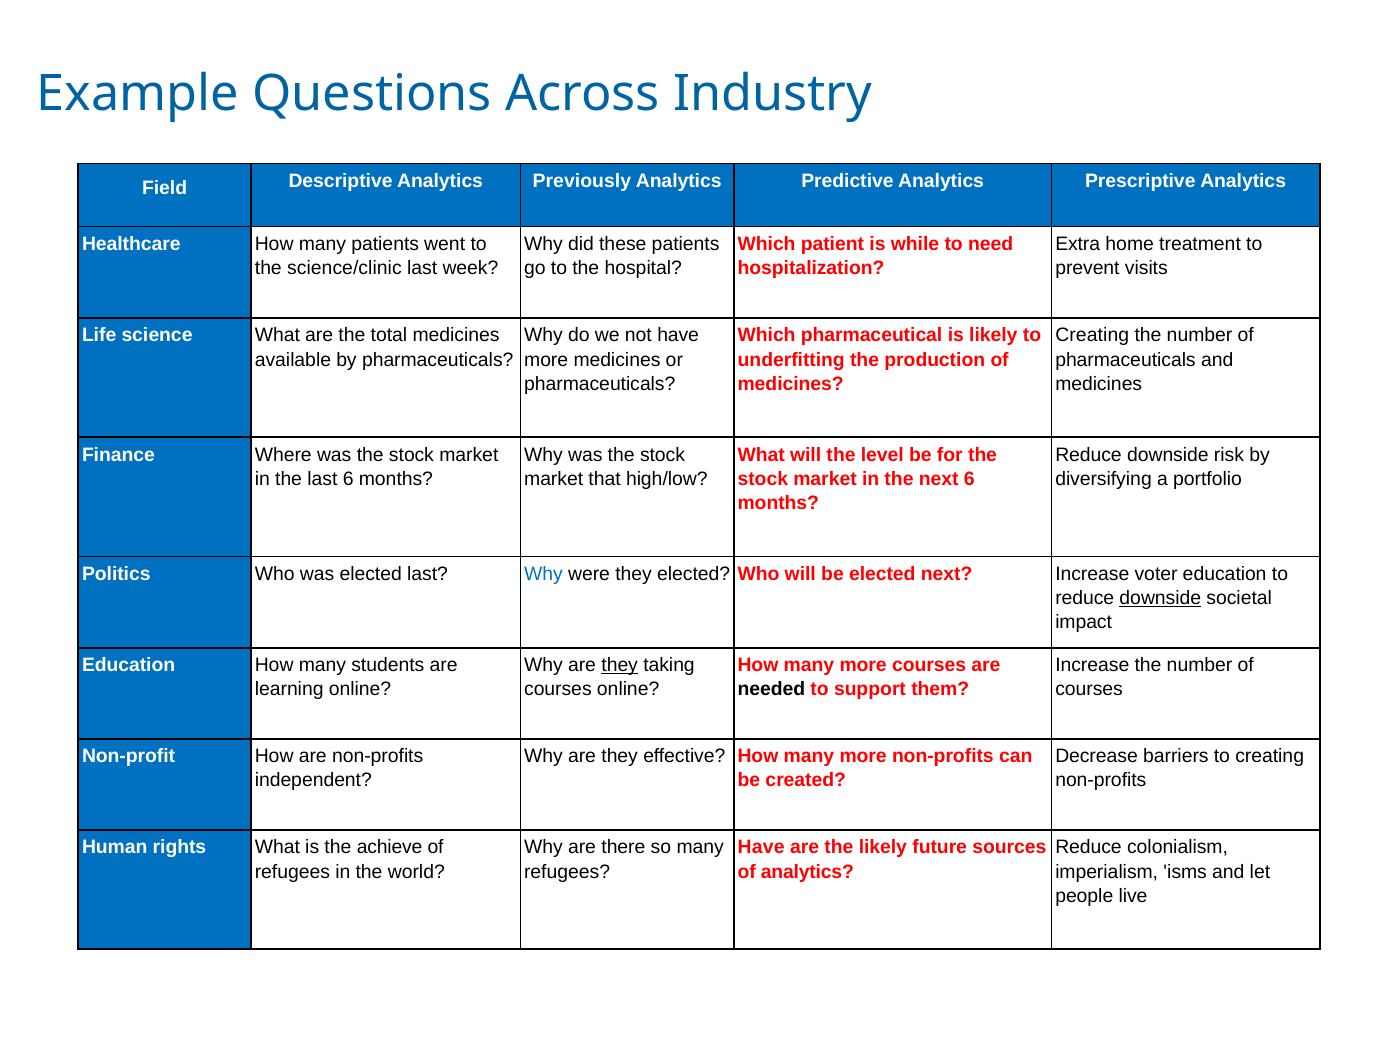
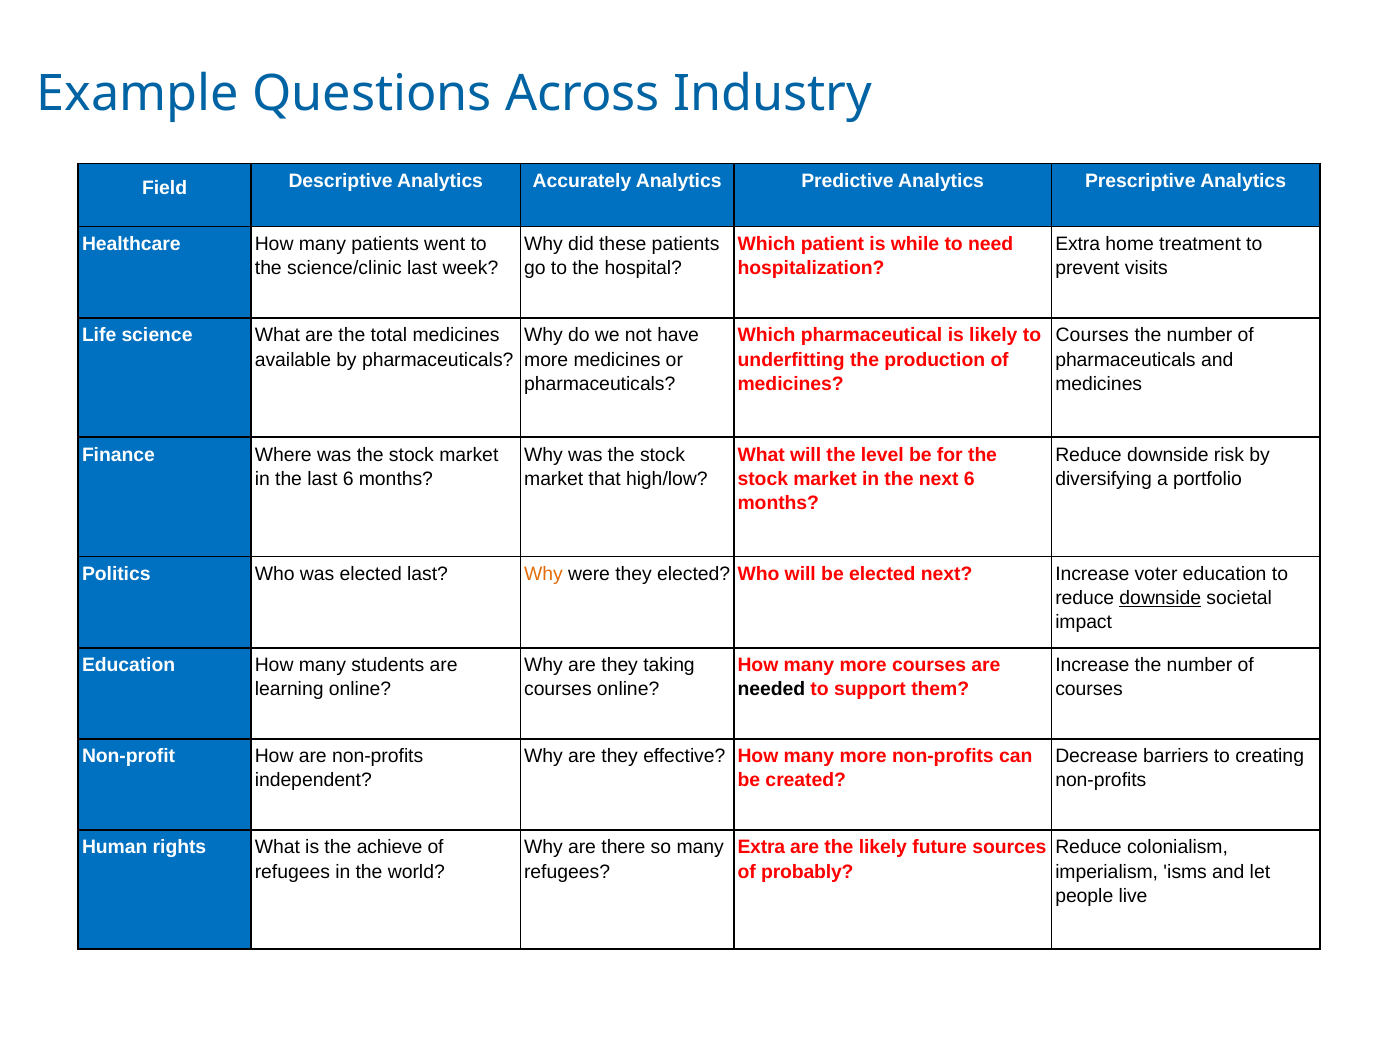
Previously: Previously -> Accurately
Creating at (1092, 335): Creating -> Courses
Why at (544, 574) colour: blue -> orange
they at (620, 665) underline: present -> none
Have at (761, 847): Have -> Extra
of analytics: analytics -> probably
